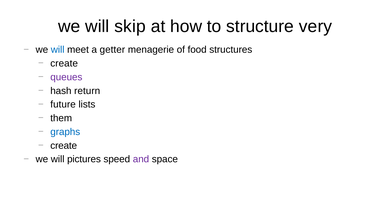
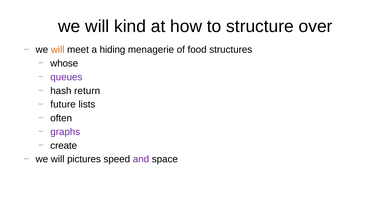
skip: skip -> kind
very: very -> over
will at (58, 50) colour: blue -> orange
getter: getter -> hiding
create at (64, 63): create -> whose
them: them -> often
graphs colour: blue -> purple
